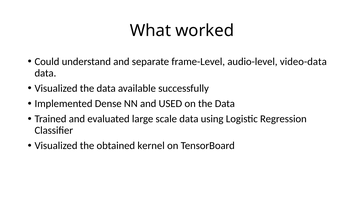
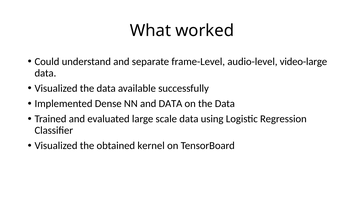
video-data: video-data -> video-large
and USED: USED -> DATA
